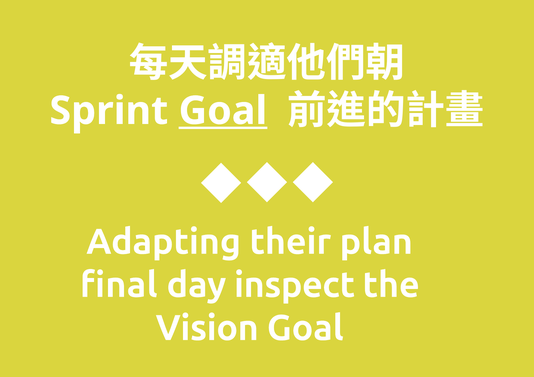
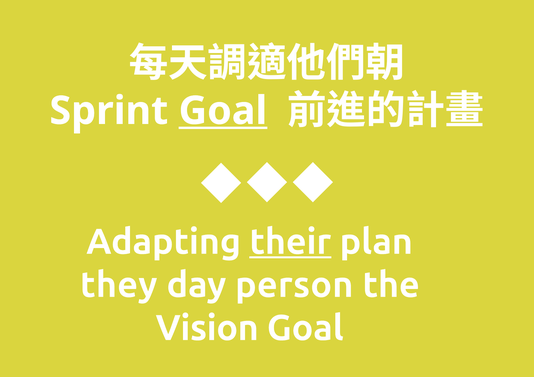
their underline: none -> present
final: final -> they
inspect: inspect -> person
